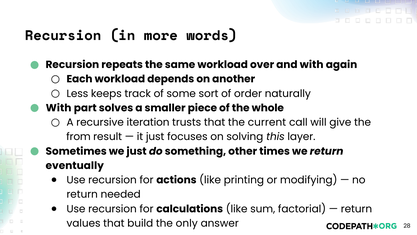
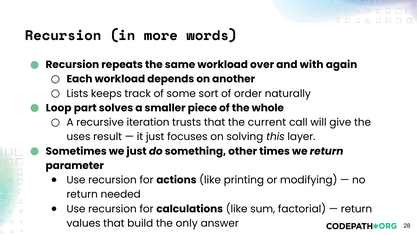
Less: Less -> Lists
With at (59, 108): With -> Loop
from: from -> uses
eventually: eventually -> parameter
